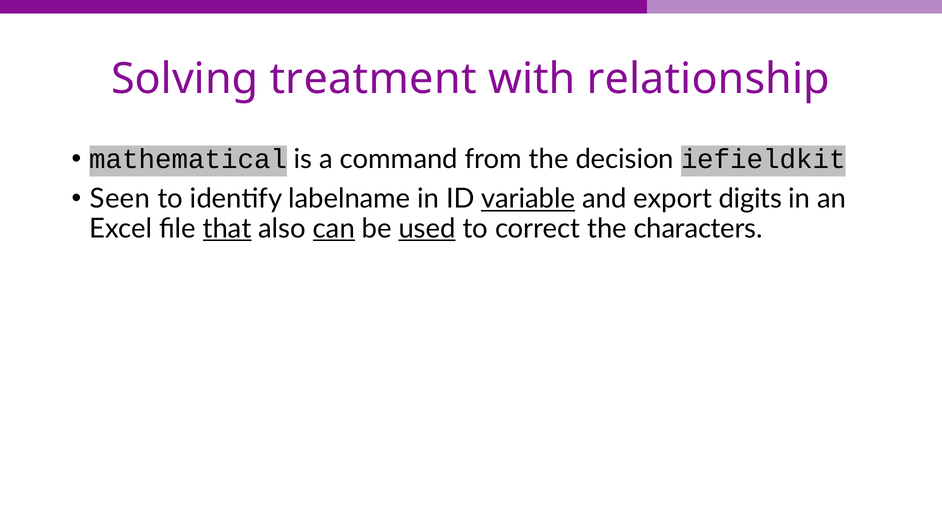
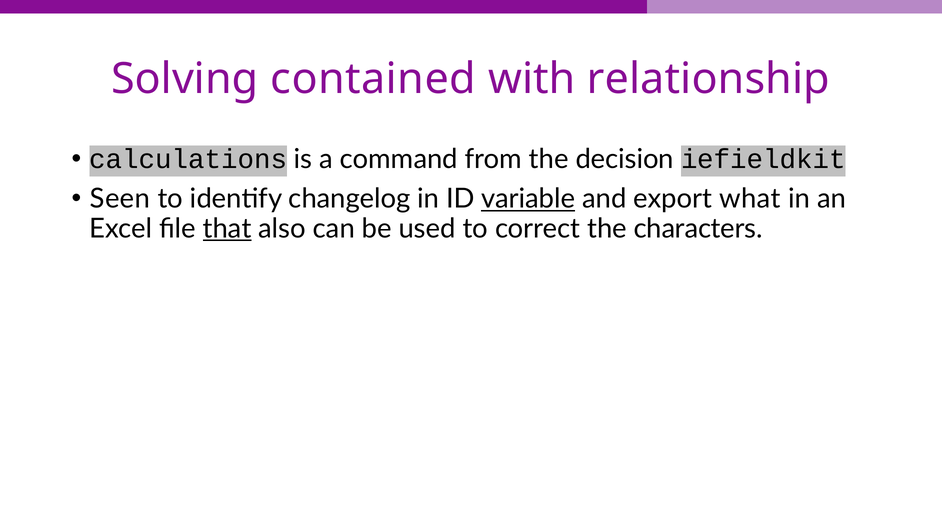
treatment: treatment -> contained
mathematical: mathematical -> calculations
labelname: labelname -> changelog
digits: digits -> what
can underline: present -> none
used underline: present -> none
